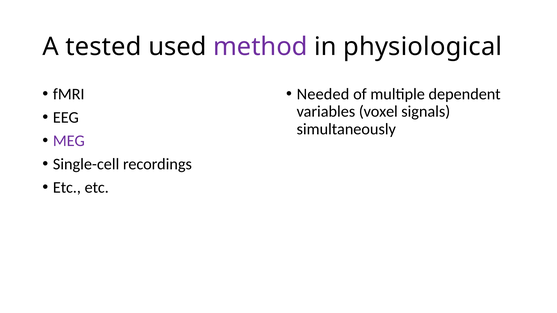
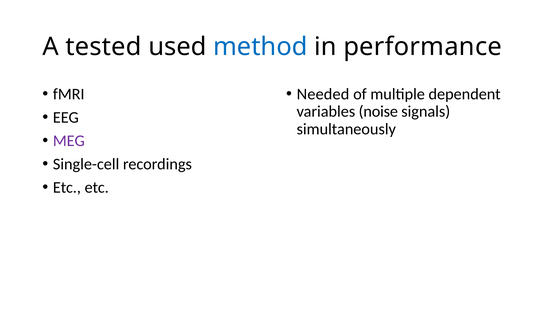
method colour: purple -> blue
physiological: physiological -> performance
voxel: voxel -> noise
